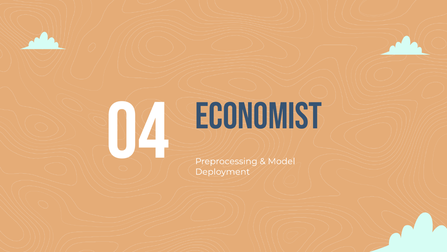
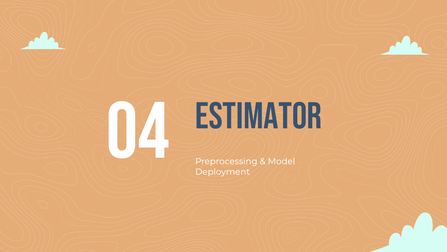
Economist: Economist -> Estimator
